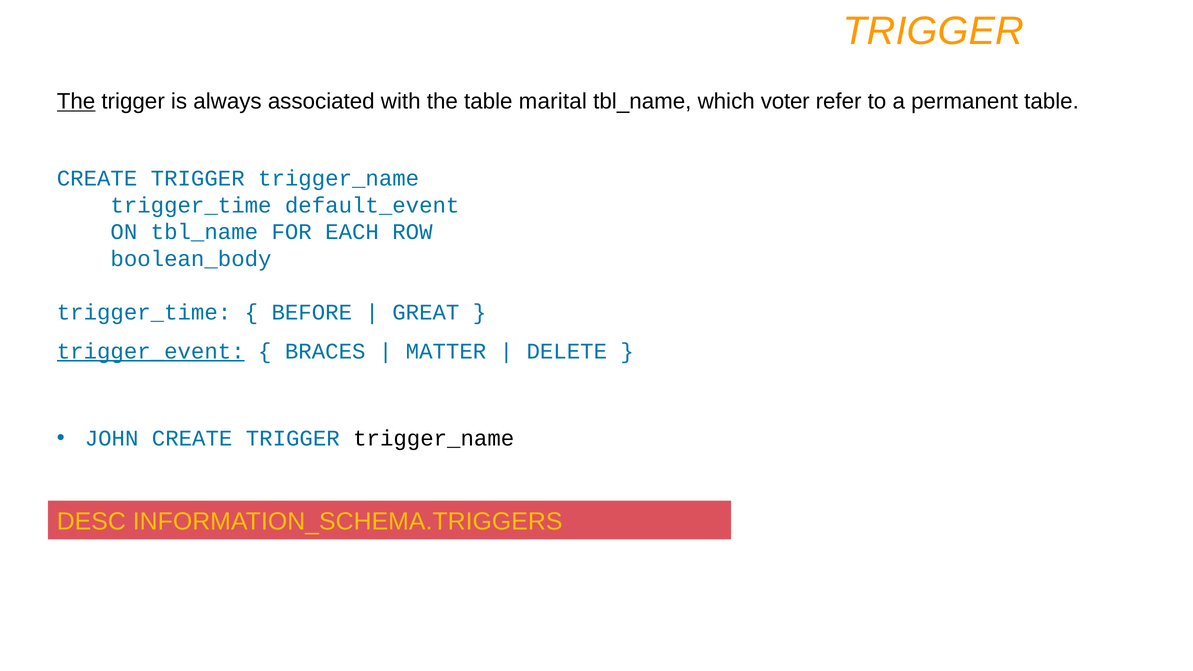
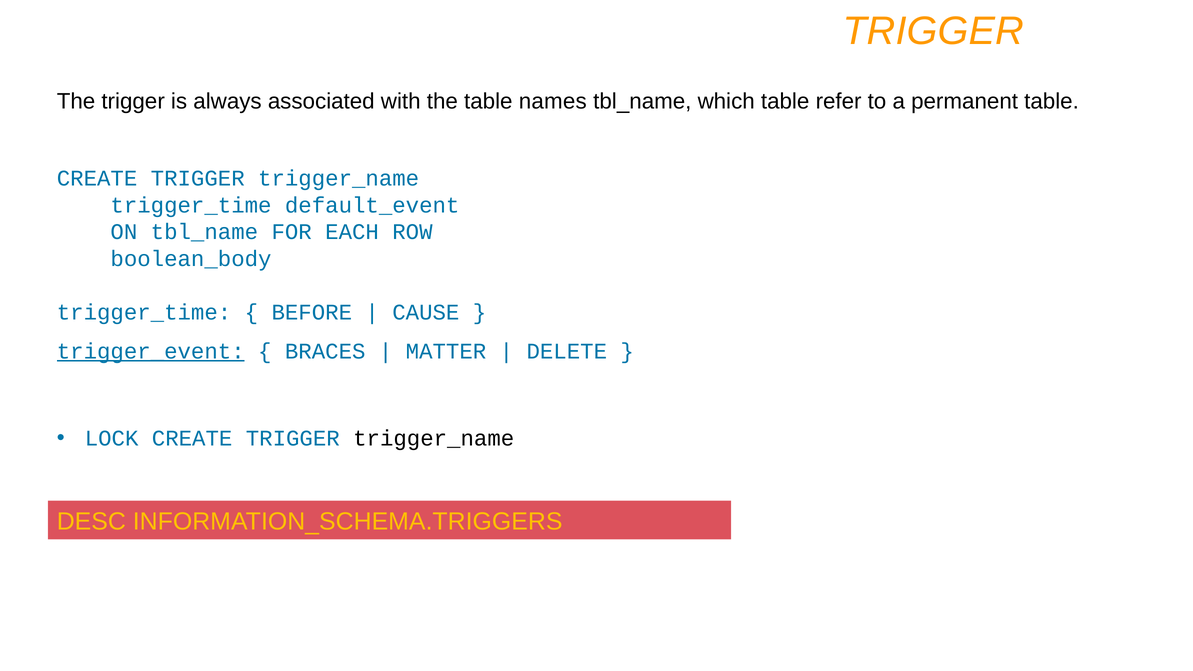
The at (76, 101) underline: present -> none
marital: marital -> names
which voter: voter -> table
GREAT: GREAT -> CAUSE
JOHN: JOHN -> LOCK
